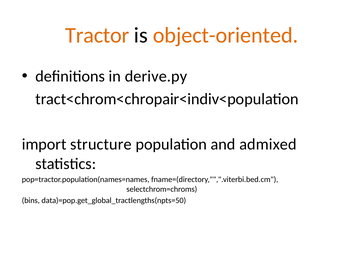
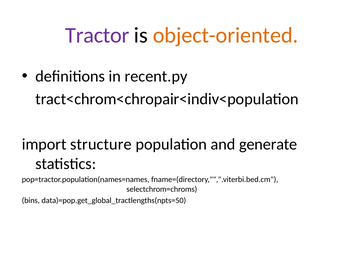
Tractor colour: orange -> purple
derive.py: derive.py -> recent.py
admixed: admixed -> generate
